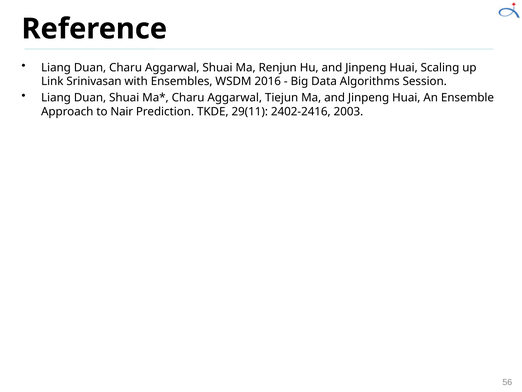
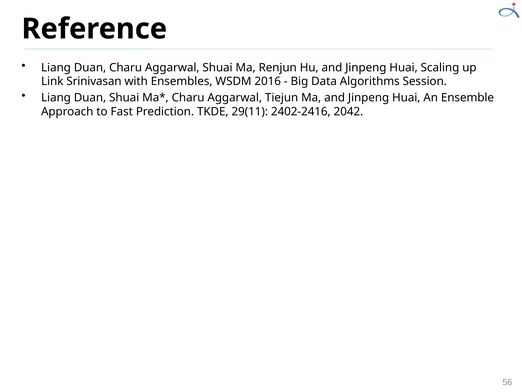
Nair: Nair -> Fast
2003: 2003 -> 2042
